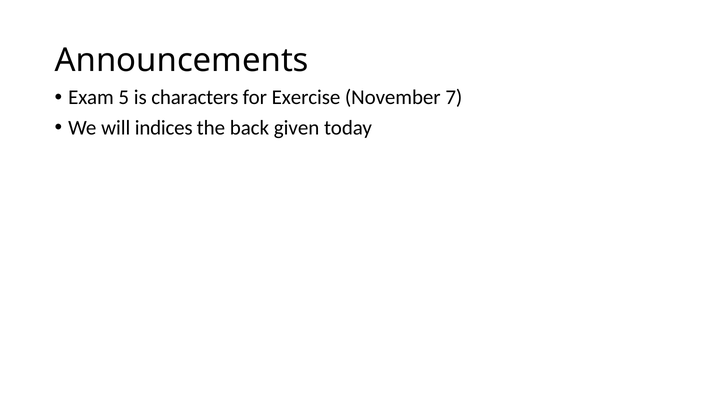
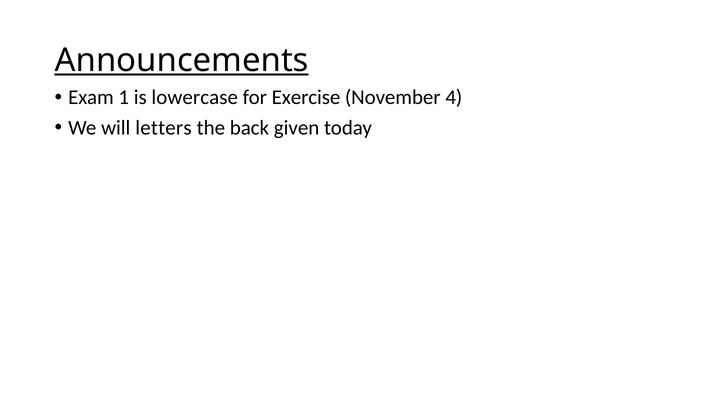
Announcements underline: none -> present
5: 5 -> 1
characters: characters -> lowercase
7: 7 -> 4
indices: indices -> letters
